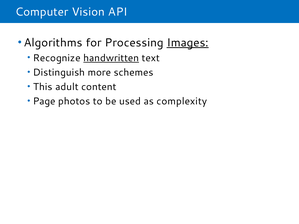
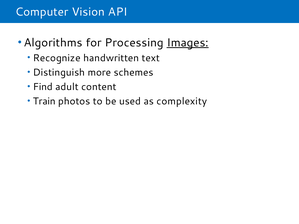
handwritten underline: present -> none
This: This -> Find
Page: Page -> Train
